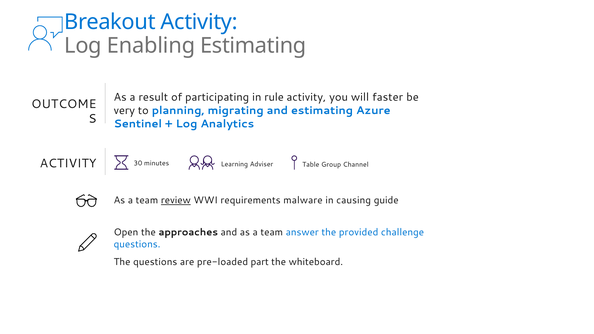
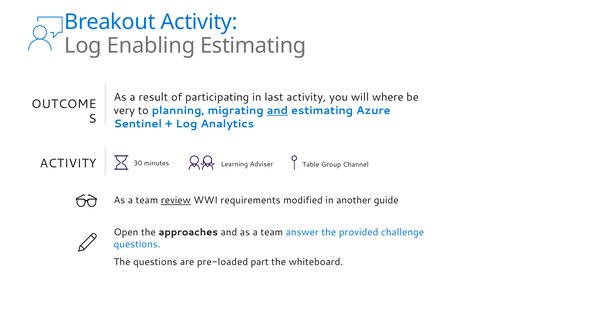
rule: rule -> last
faster: faster -> where
and at (277, 110) underline: none -> present
malware: malware -> modified
causing: causing -> another
